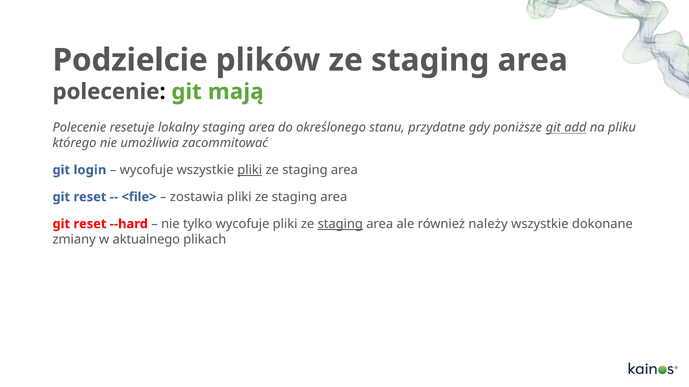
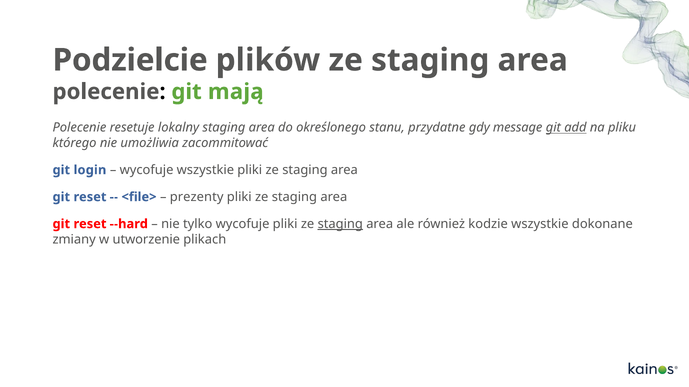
poniższe: poniższe -> message
pliki at (250, 170) underline: present -> none
zostawia: zostawia -> prezenty
należy: należy -> kodzie
aktualnego: aktualnego -> utworzenie
